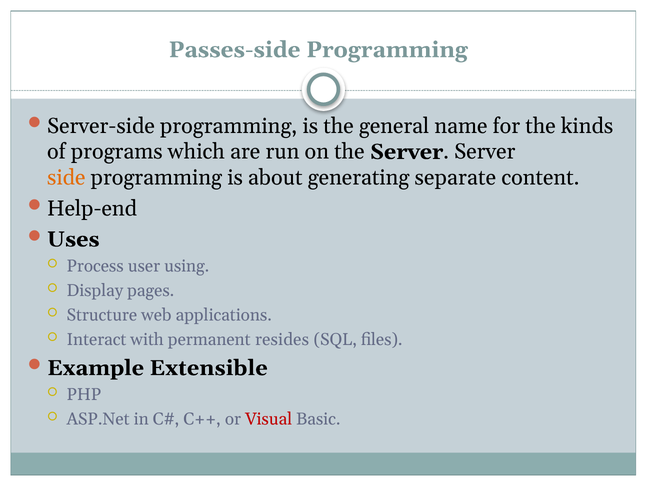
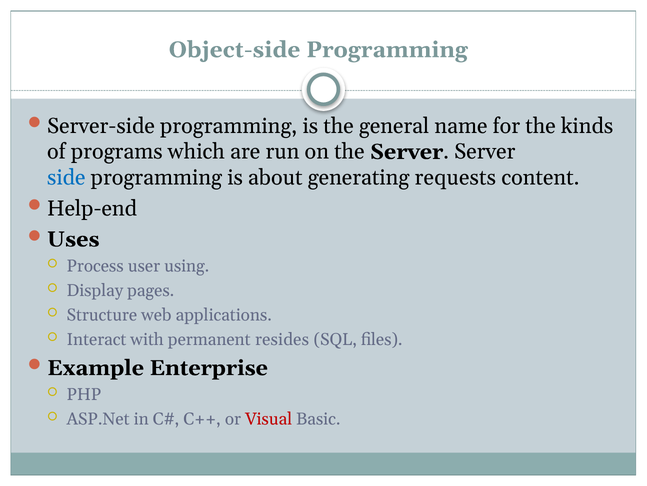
Passes-side: Passes-side -> Object-side
side colour: orange -> blue
separate: separate -> requests
Extensible: Extensible -> Enterprise
